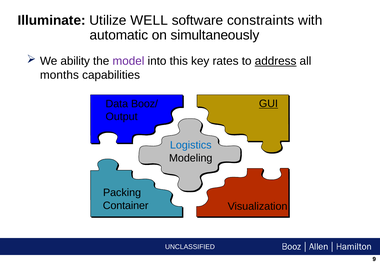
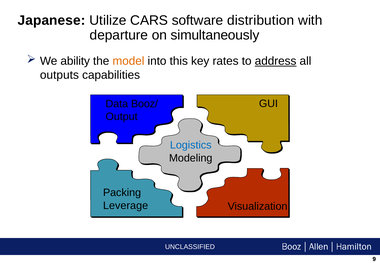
Illuminate: Illuminate -> Japanese
WELL: WELL -> CARS
constraints: constraints -> distribution
automatic: automatic -> departure
model colour: purple -> orange
months: months -> outputs
GUI underline: present -> none
Container: Container -> Leverage
